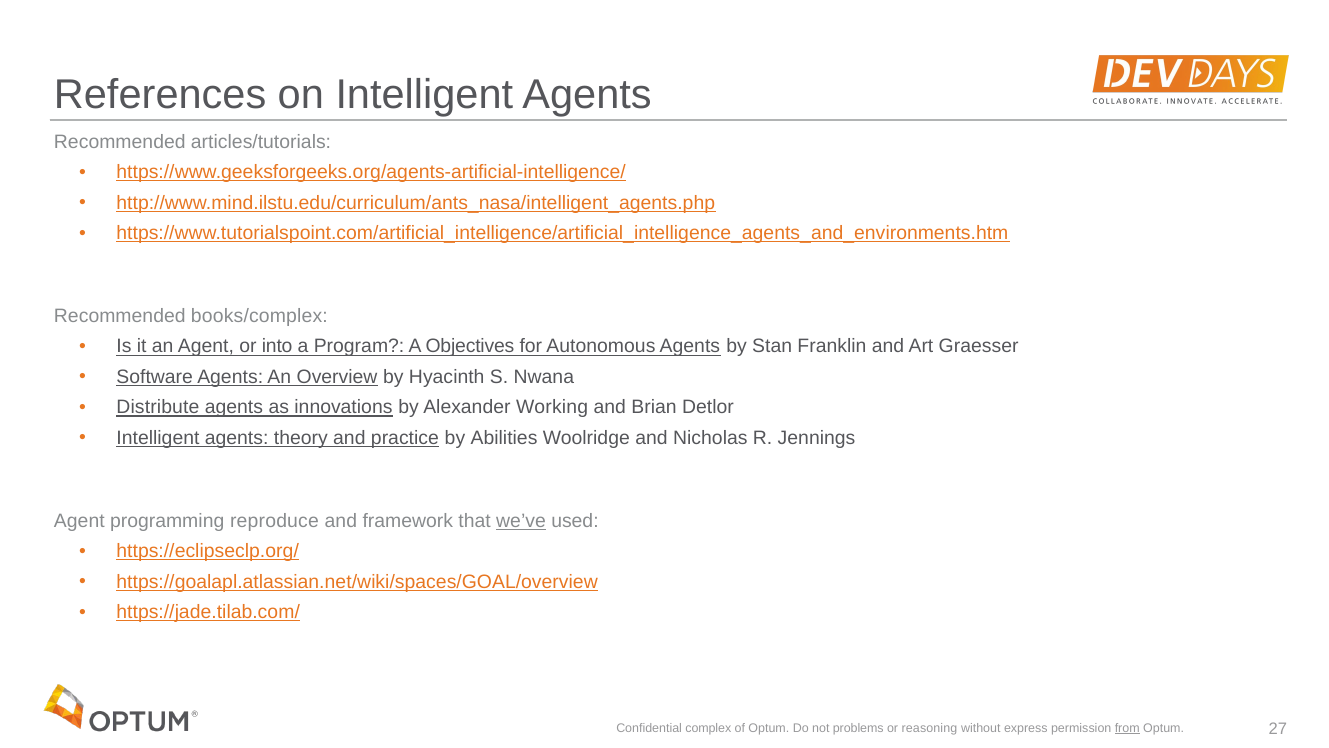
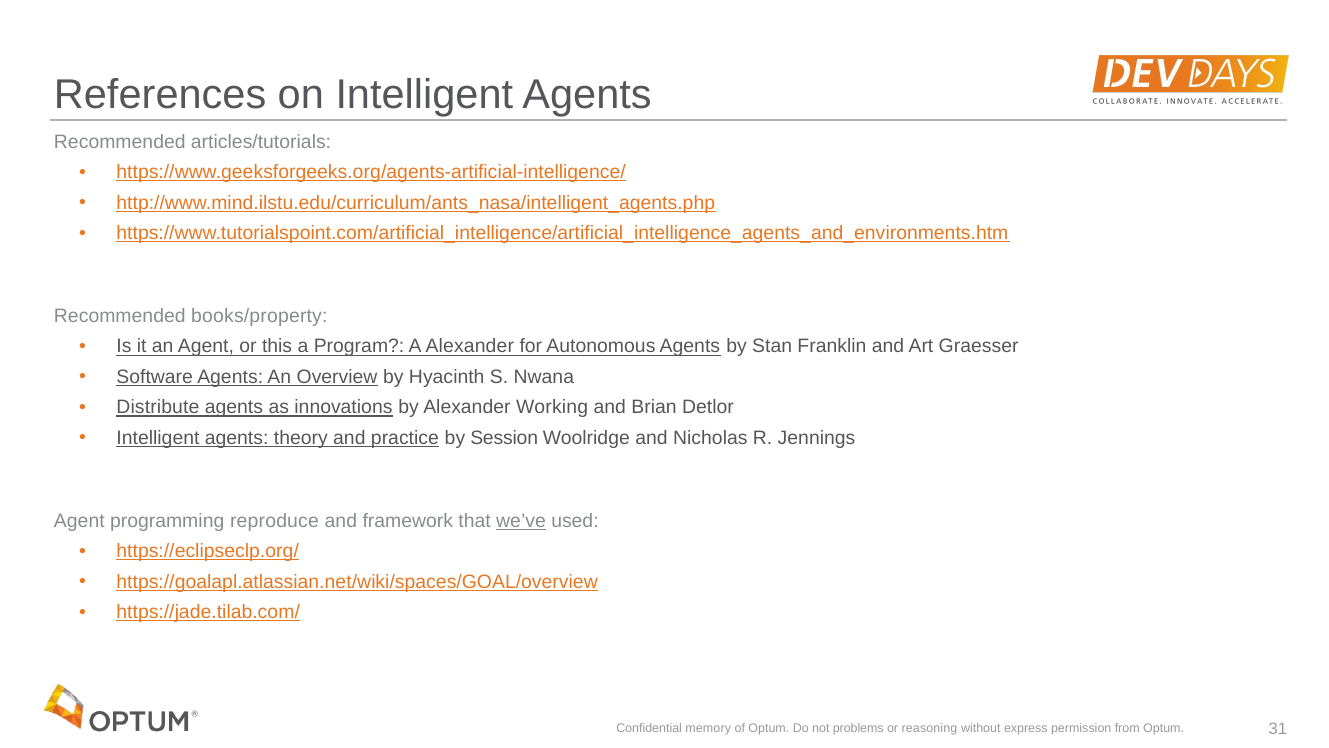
books/complex: books/complex -> books/property
into: into -> this
A Objectives: Objectives -> Alexander
Abilities: Abilities -> Session
complex: complex -> memory
from underline: present -> none
27: 27 -> 31
